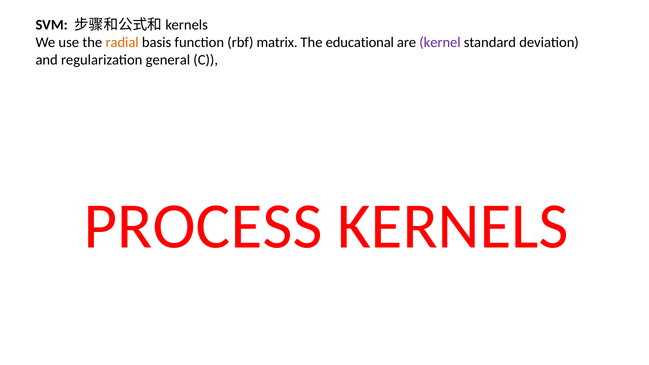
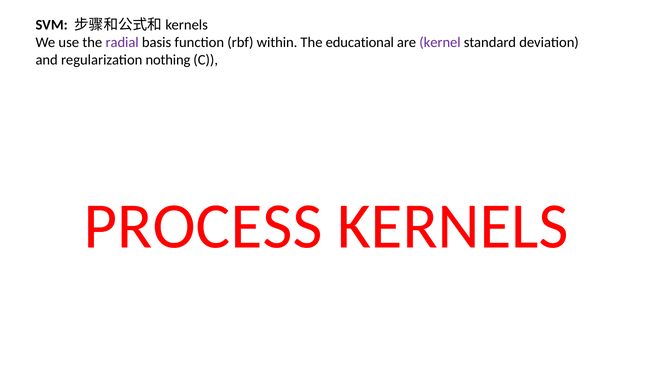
radial colour: orange -> purple
matrix: matrix -> within
general: general -> nothing
